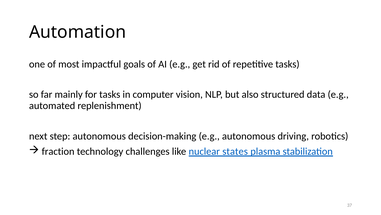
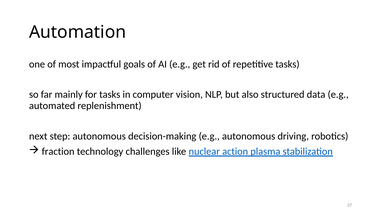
states: states -> action
